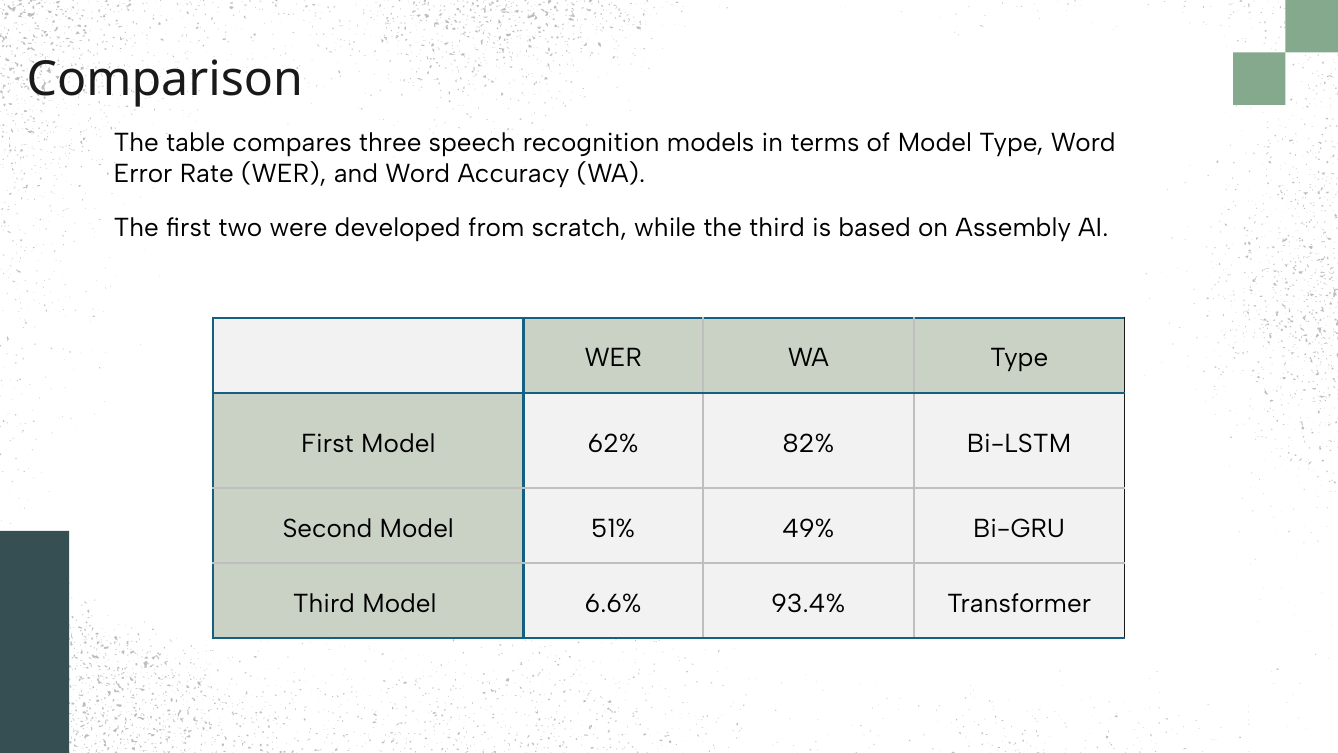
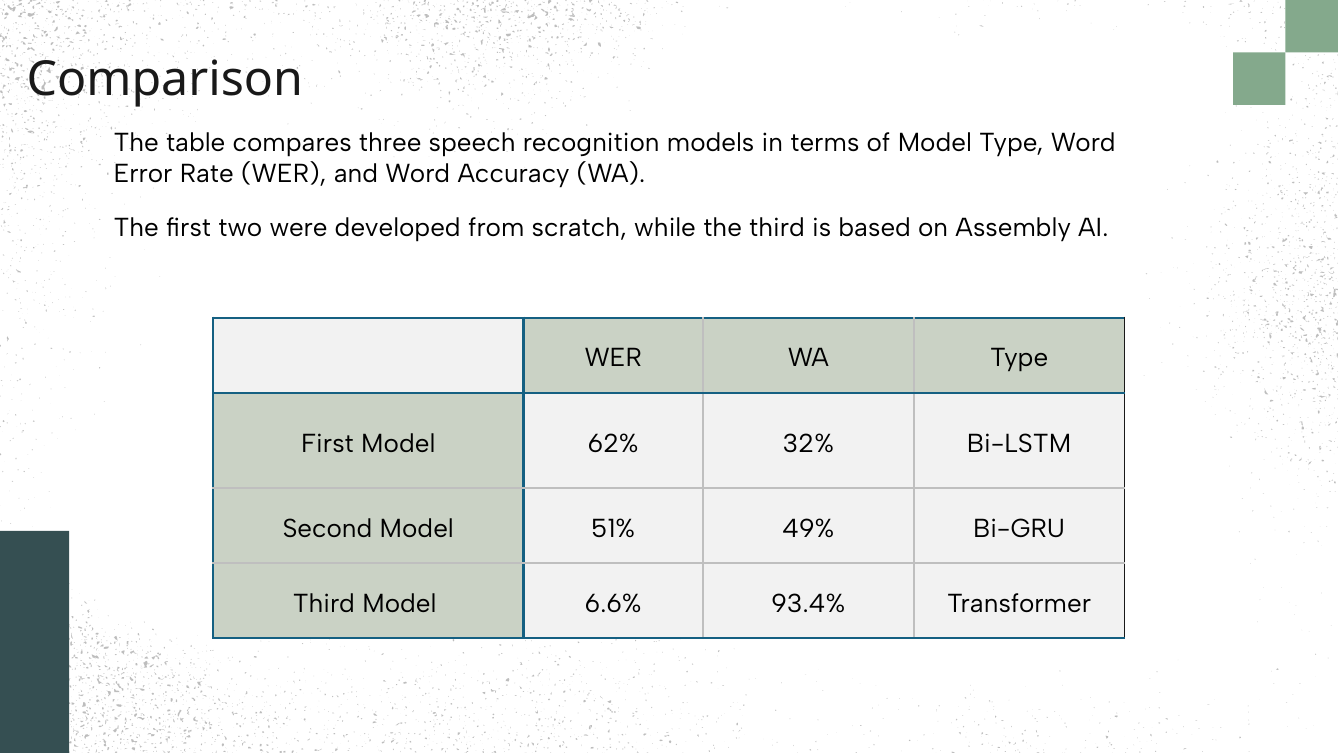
82%: 82% -> 32%
